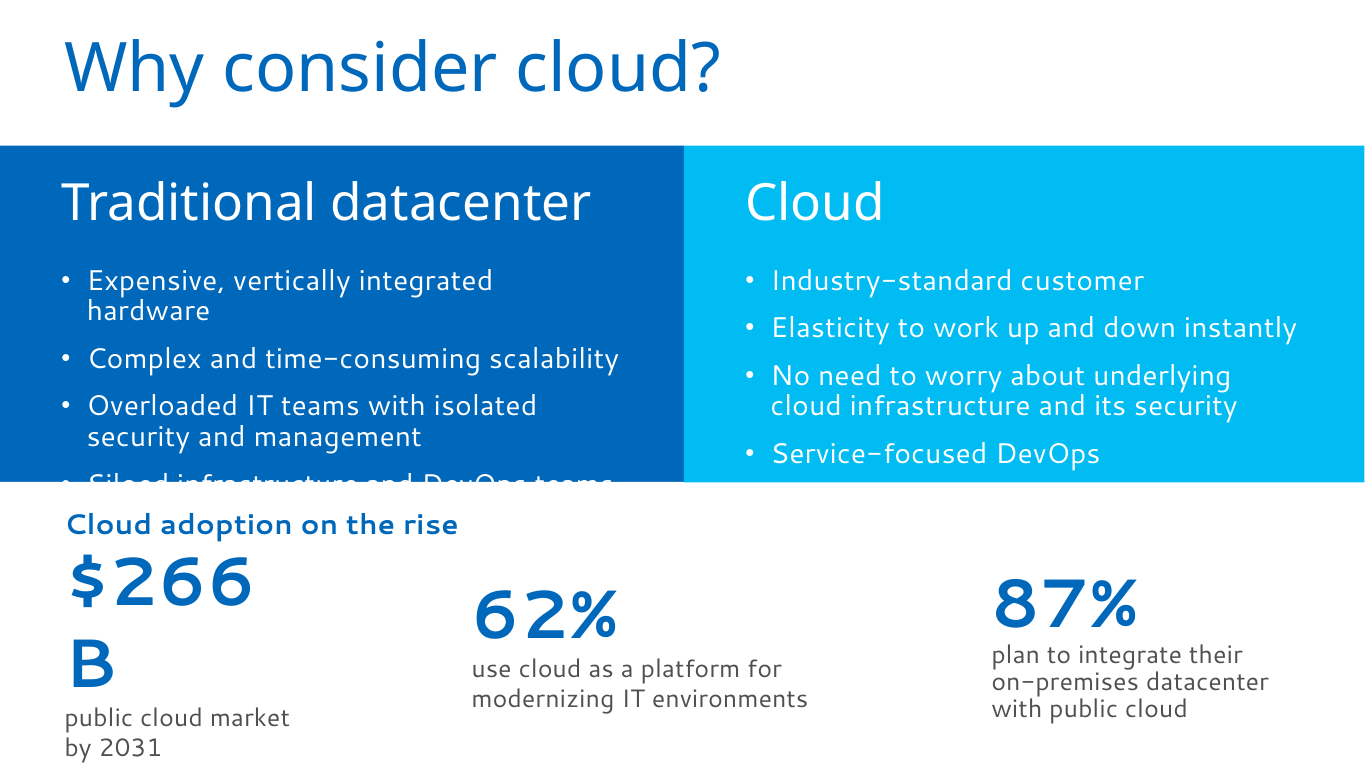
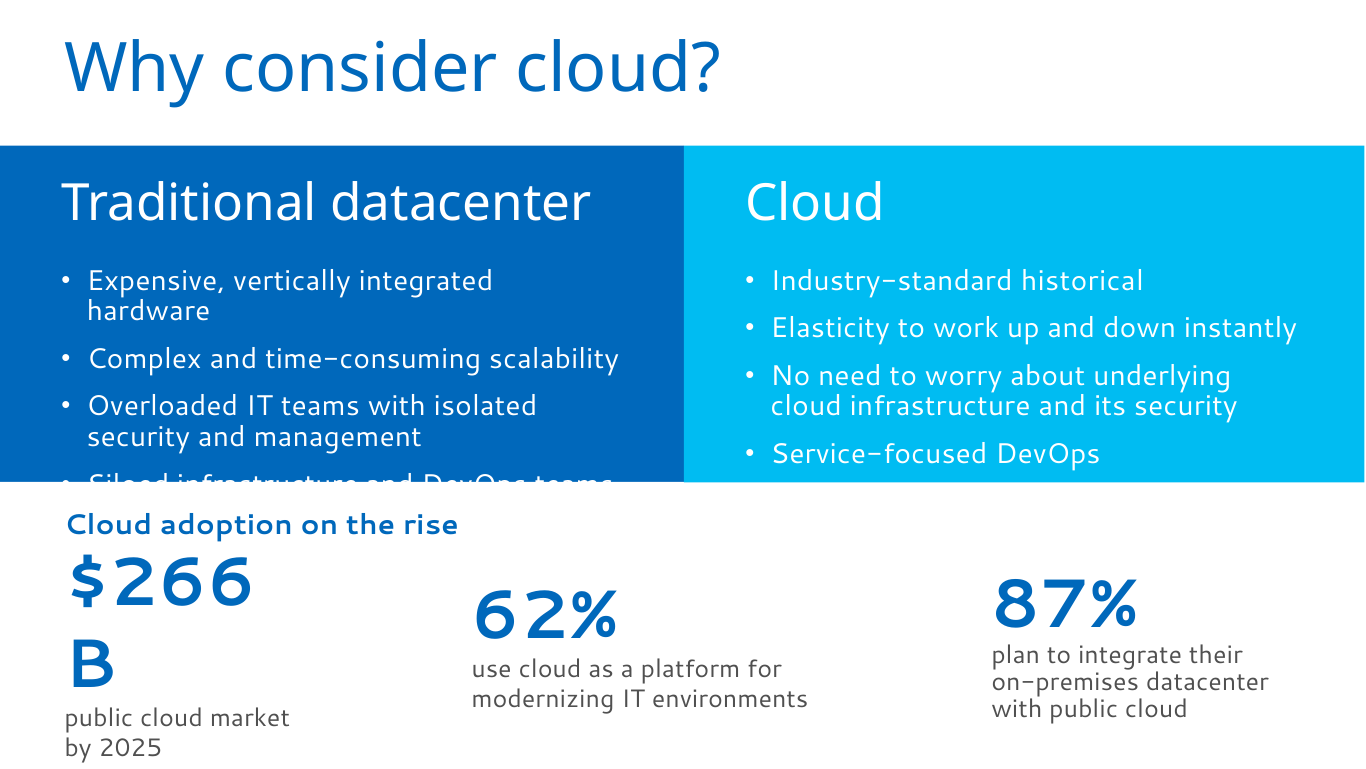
customer: customer -> historical
2031: 2031 -> 2025
